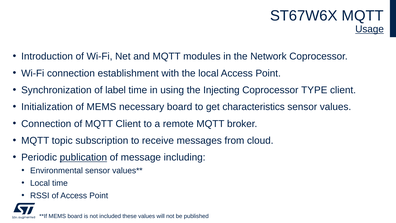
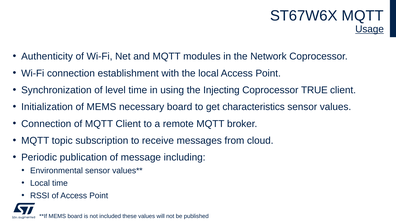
Introduction: Introduction -> Authenticity
label: label -> level
TYPE: TYPE -> TRUE
publication underline: present -> none
